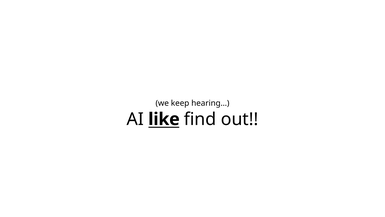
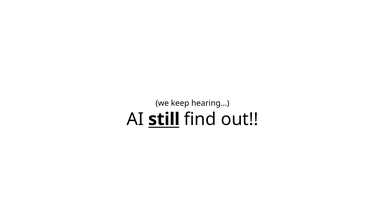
like: like -> still
